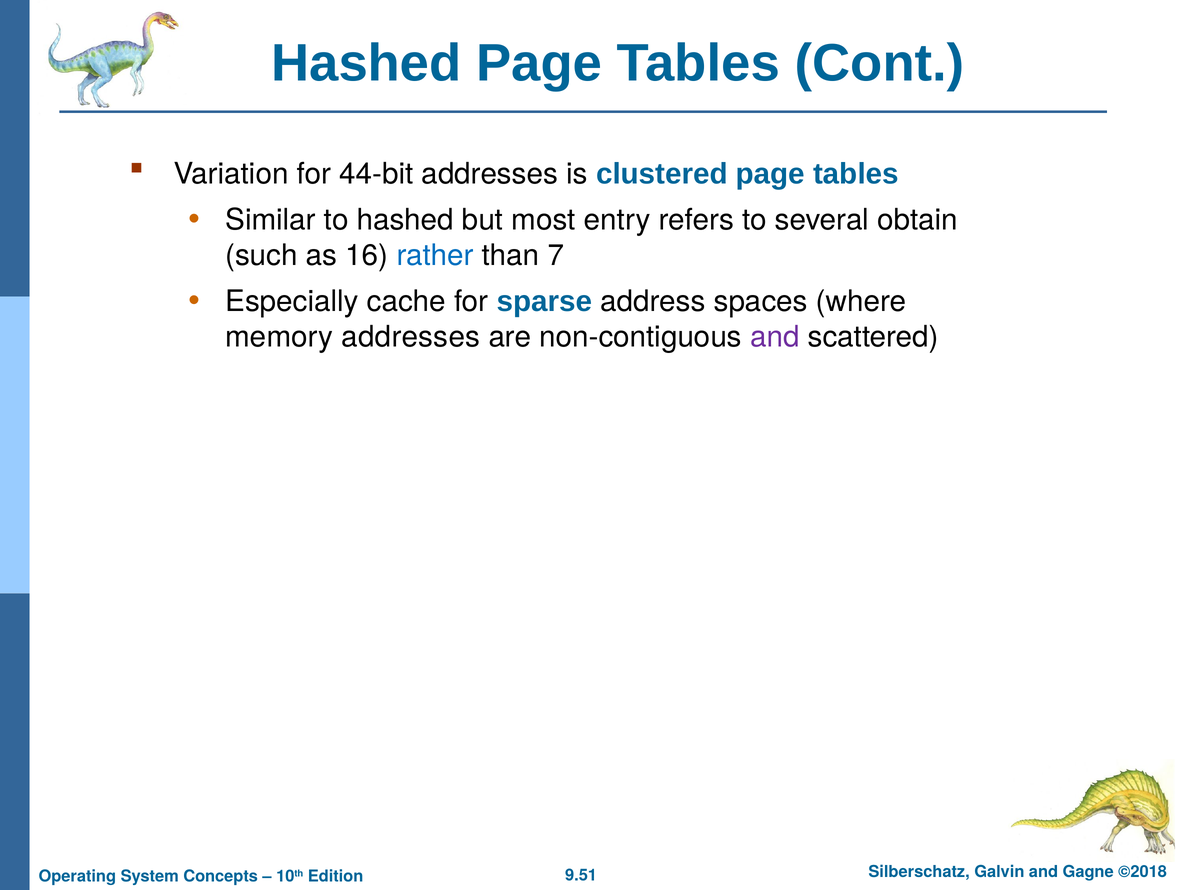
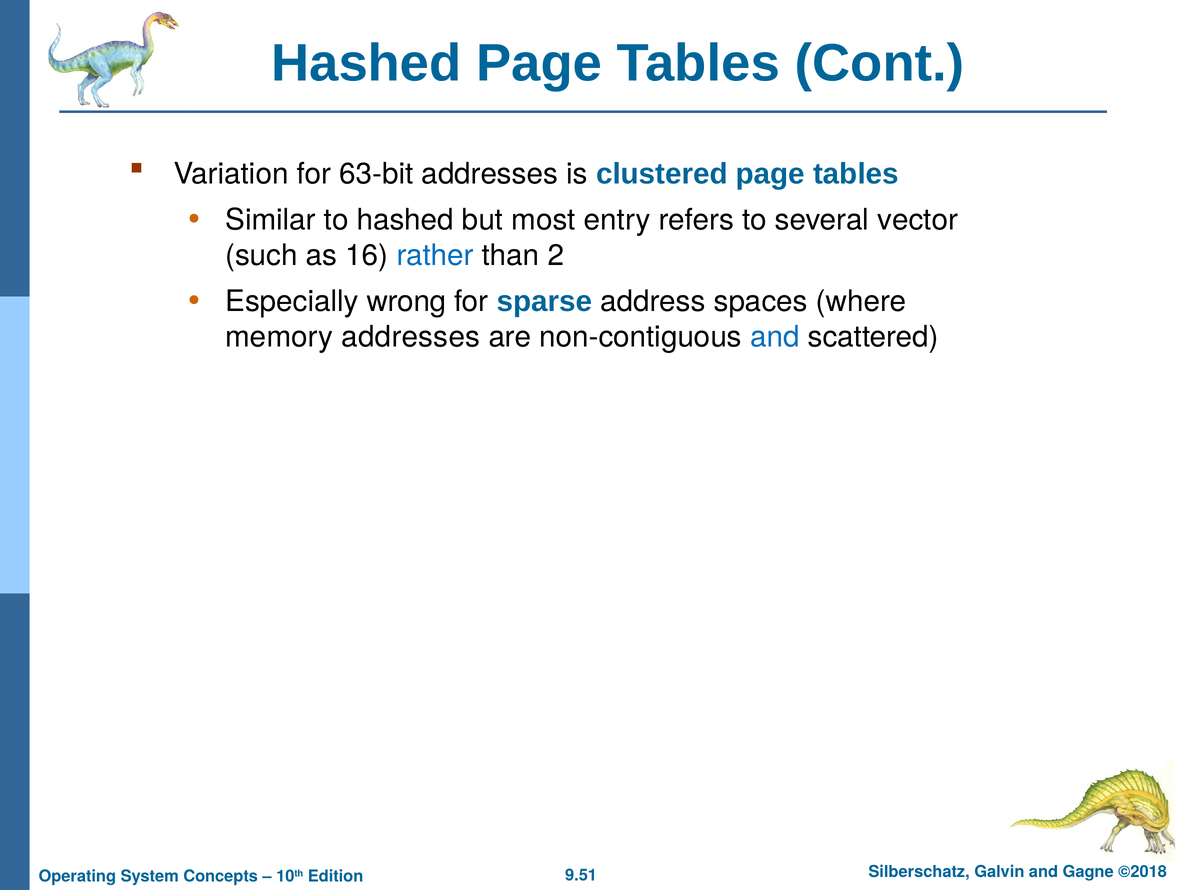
44-bit: 44-bit -> 63-bit
obtain: obtain -> vector
7: 7 -> 2
cache: cache -> wrong
and at (775, 337) colour: purple -> blue
